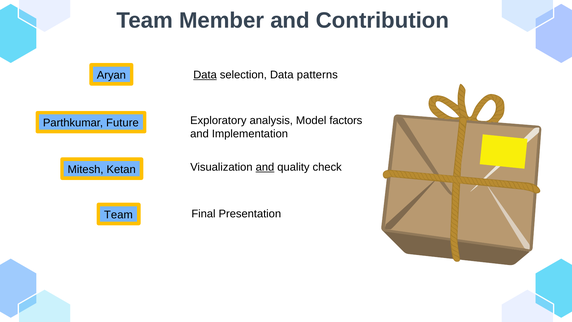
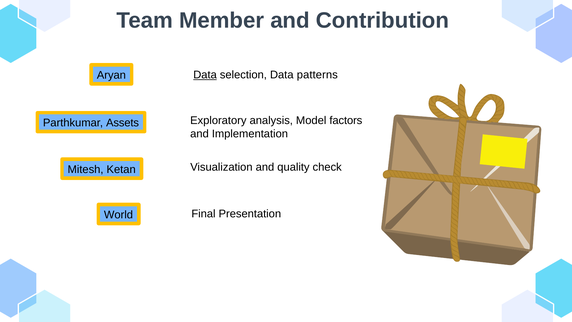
Future: Future -> Assets
and at (265, 167) underline: present -> none
Team at (118, 215): Team -> World
